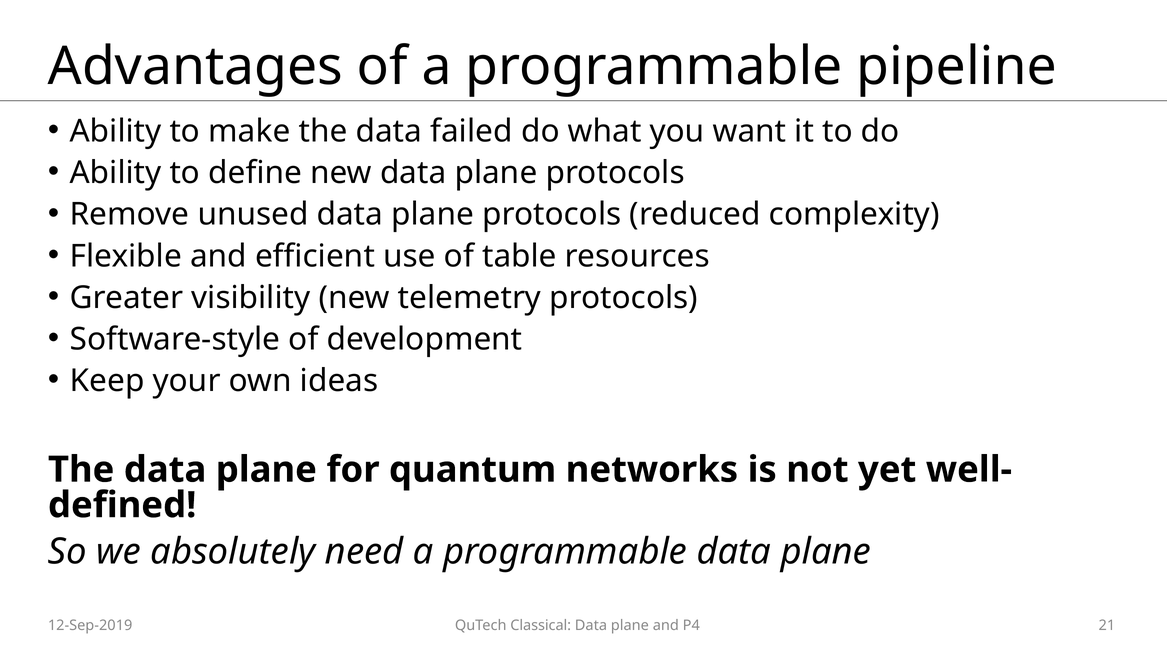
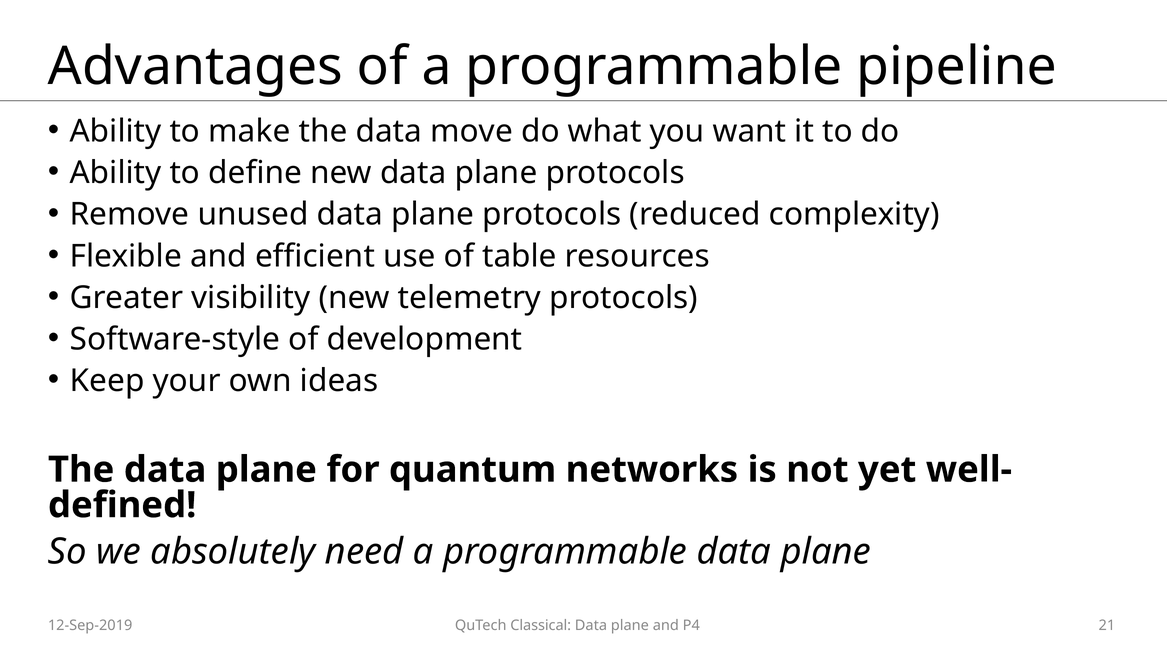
failed: failed -> move
